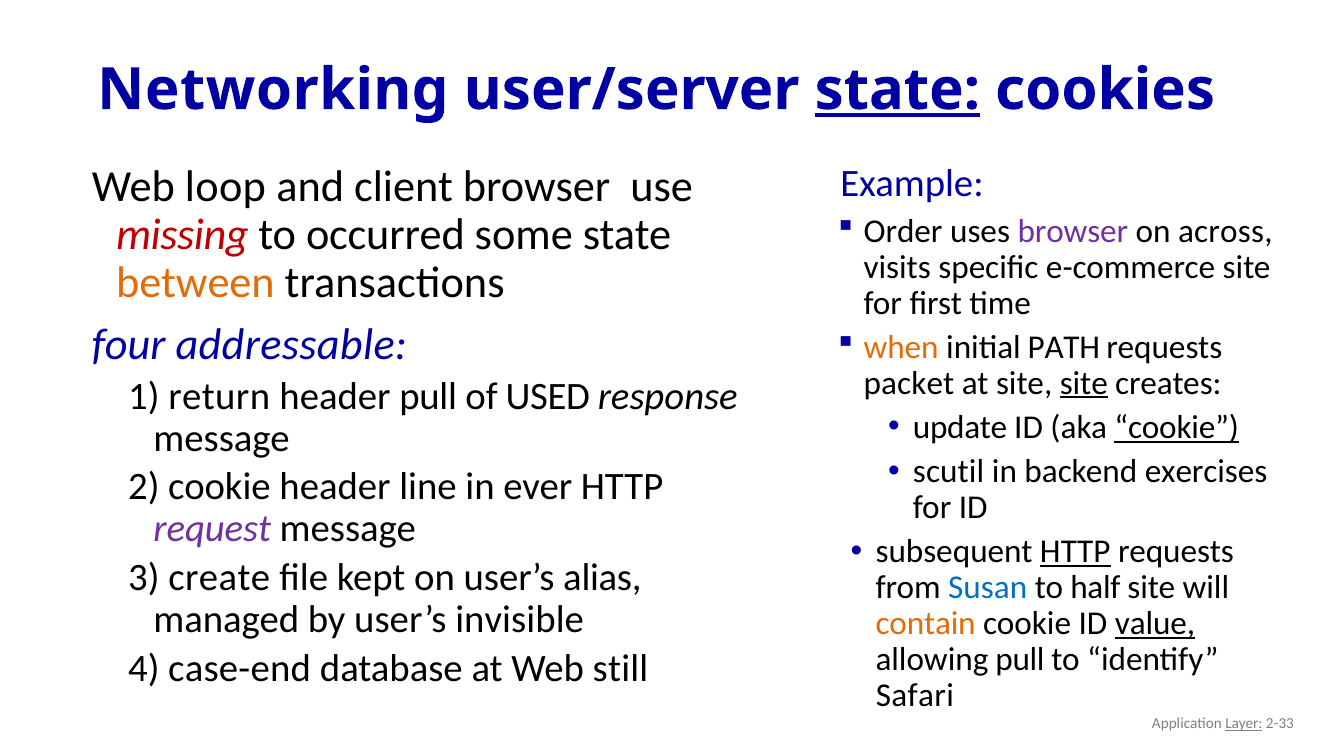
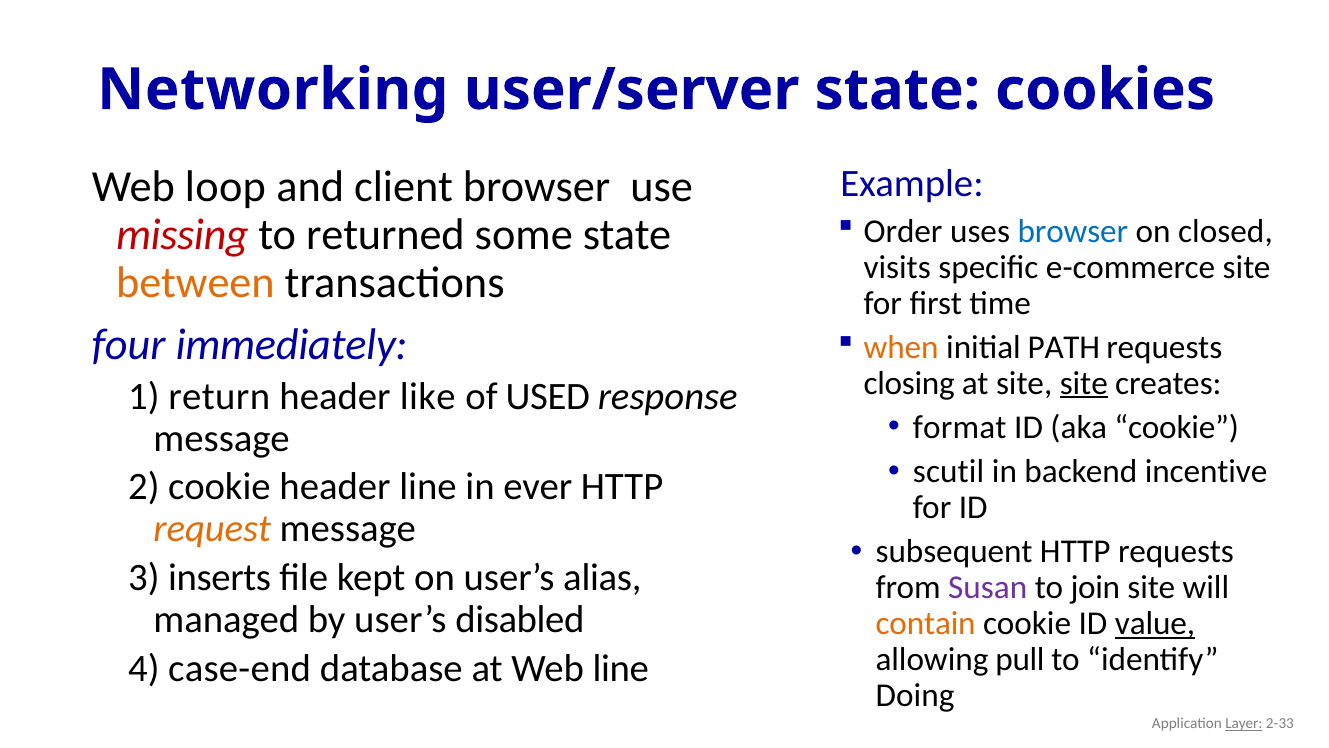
state at (897, 90) underline: present -> none
browser at (1073, 231) colour: purple -> blue
across: across -> closed
occurred: occurred -> returned
addressable: addressable -> immediately
packet: packet -> closing
header pull: pull -> like
update: update -> format
cookie at (1177, 427) underline: present -> none
exercises: exercises -> incentive
request colour: purple -> orange
HTTP at (1075, 551) underline: present -> none
create: create -> inserts
Susan colour: blue -> purple
half: half -> join
invisible: invisible -> disabled
Web still: still -> line
Safari: Safari -> Doing
